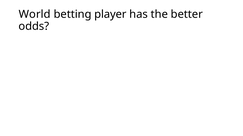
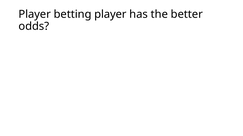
World at (35, 14): World -> Player
